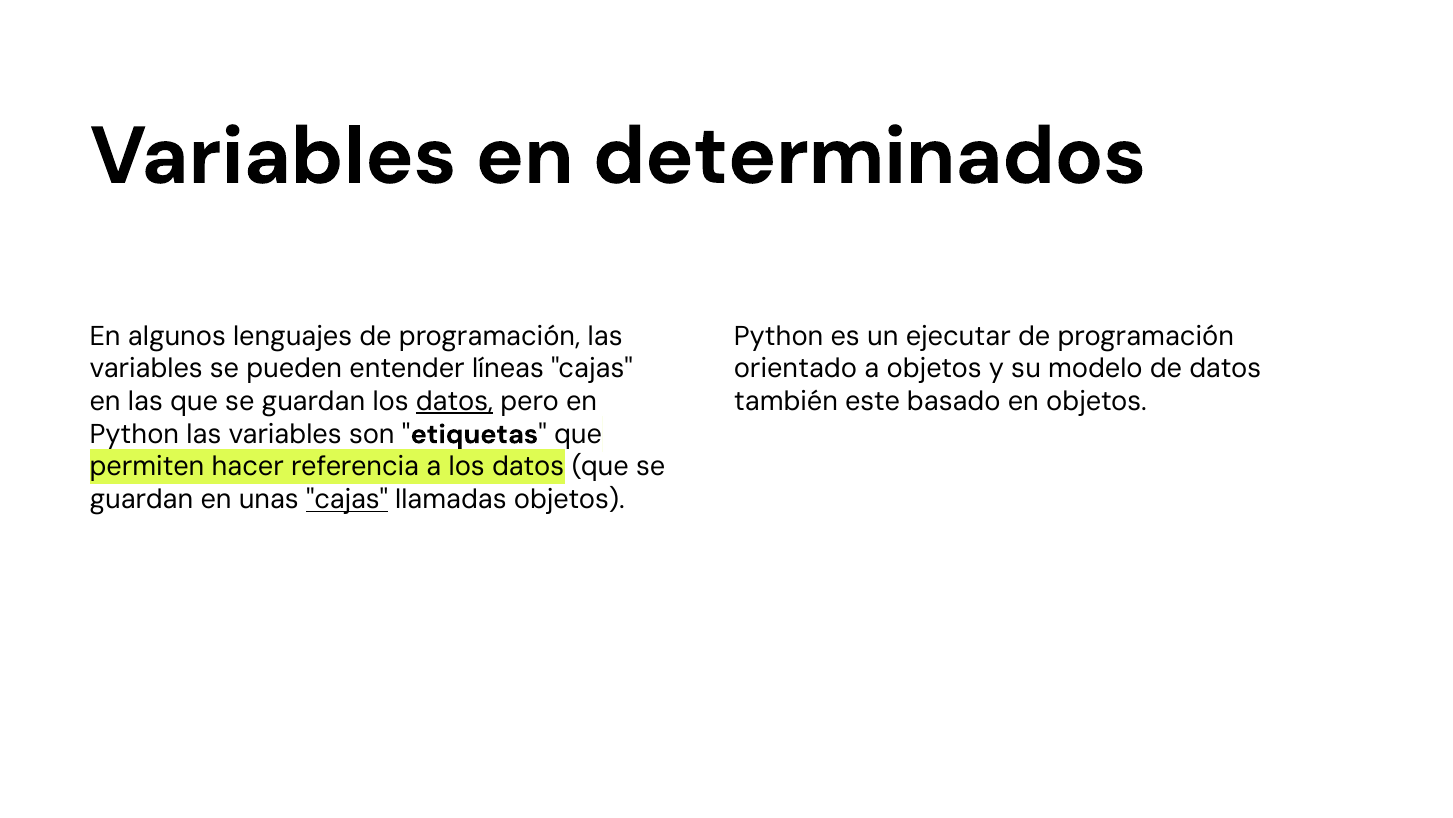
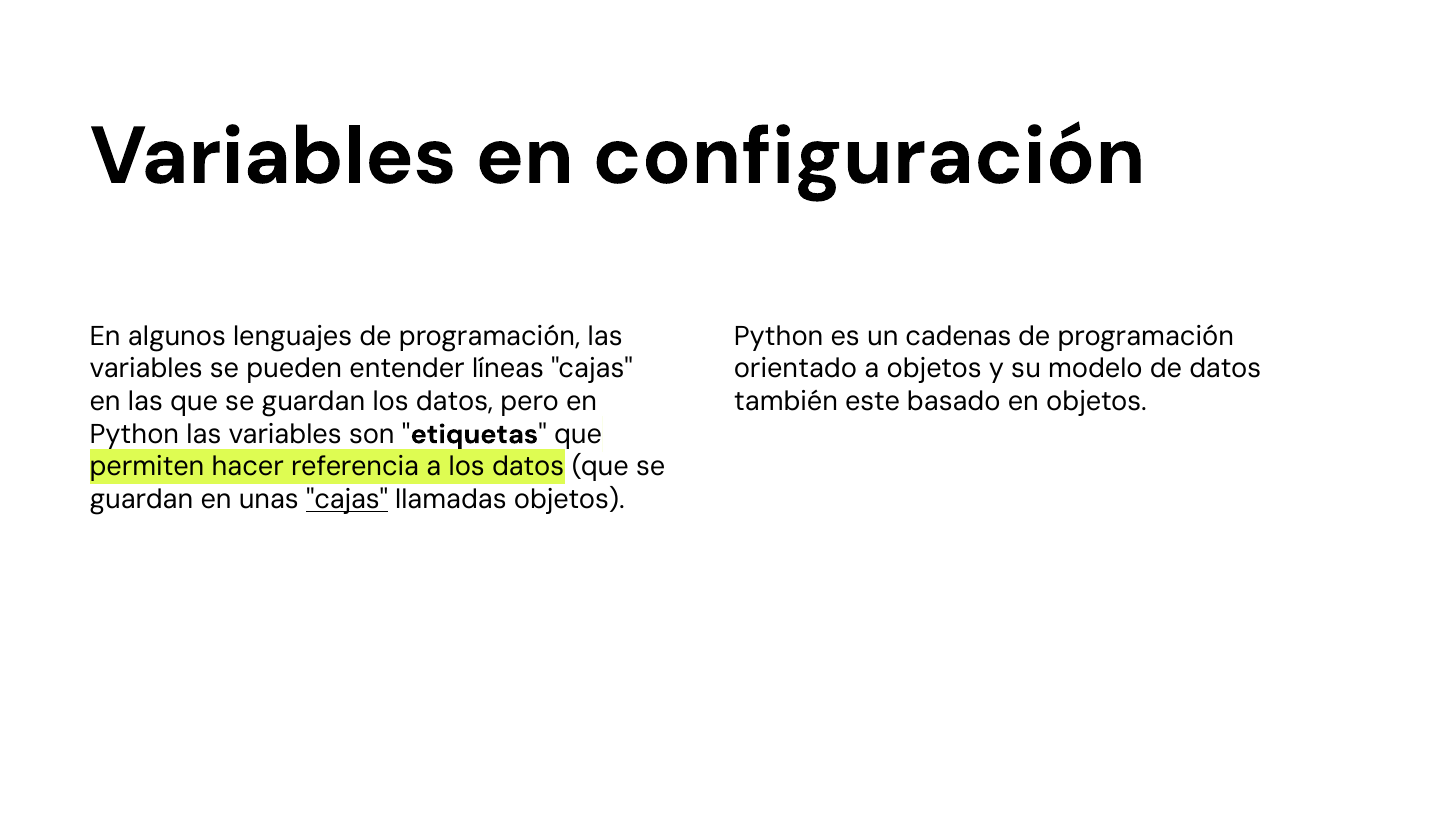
determinados: determinados -> configuración
ejecutar: ejecutar -> cadenas
datos at (455, 401) underline: present -> none
